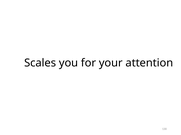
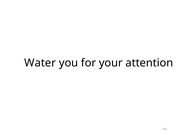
Scales: Scales -> Water
